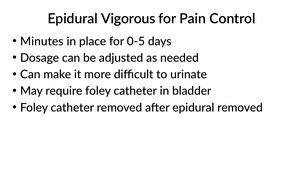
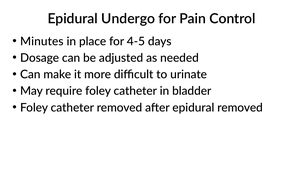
Vigorous: Vigorous -> Undergo
0-5: 0-5 -> 4-5
